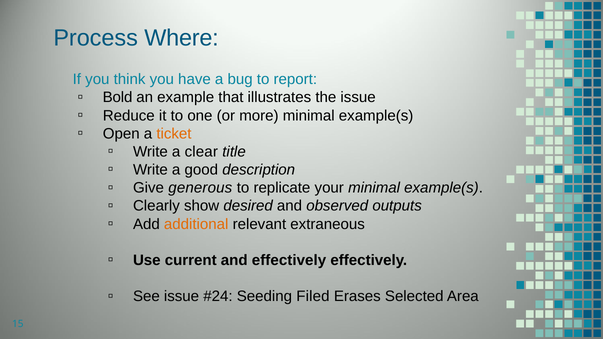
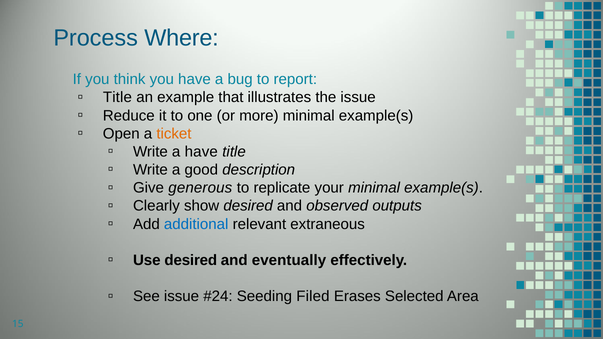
Bold at (118, 98): Bold -> Title
a clear: clear -> have
additional colour: orange -> blue
Use current: current -> desired
and effectively: effectively -> eventually
